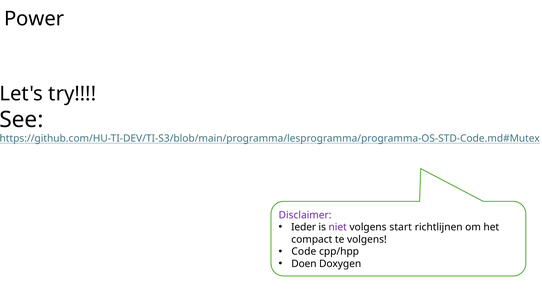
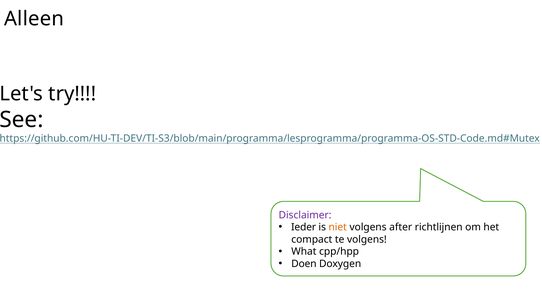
Power: Power -> Alleen
niet colour: purple -> orange
start: start -> after
Code: Code -> What
